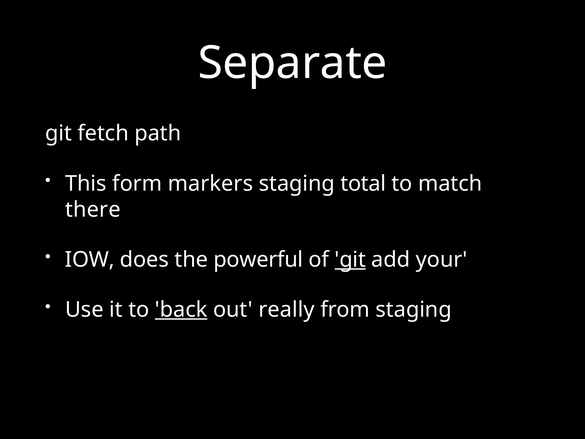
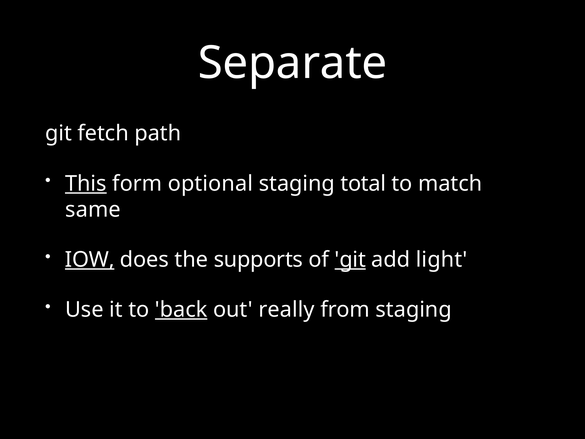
This underline: none -> present
markers: markers -> optional
there: there -> same
IOW underline: none -> present
powerful: powerful -> supports
your: your -> light
